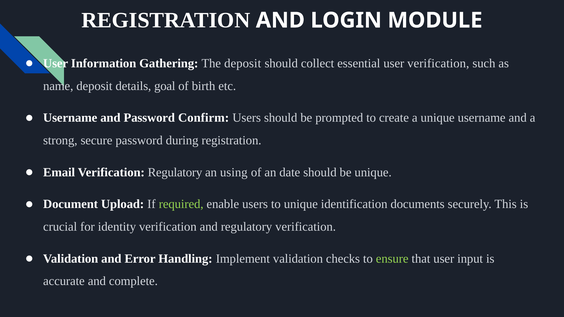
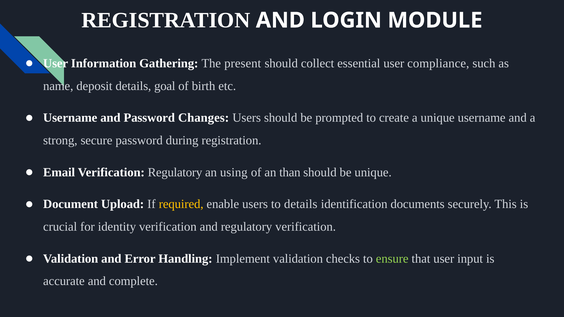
The deposit: deposit -> present
user verification: verification -> compliance
Confirm: Confirm -> Changes
date: date -> than
required colour: light green -> yellow
to unique: unique -> details
